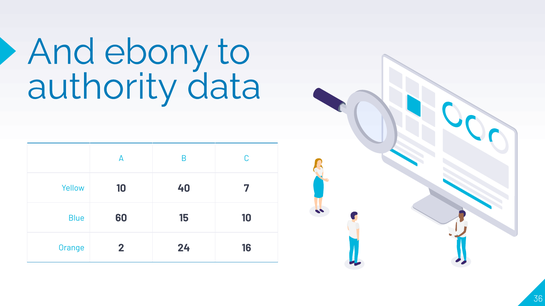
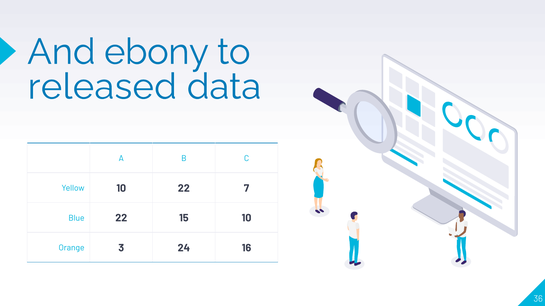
authority: authority -> released
10 40: 40 -> 22
Blue 60: 60 -> 22
2: 2 -> 3
